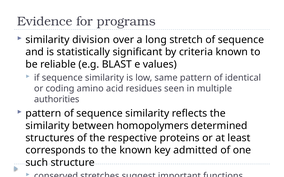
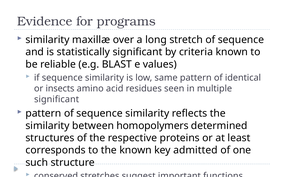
division: division -> maxillæ
coding: coding -> insects
authorities at (57, 100): authorities -> significant
